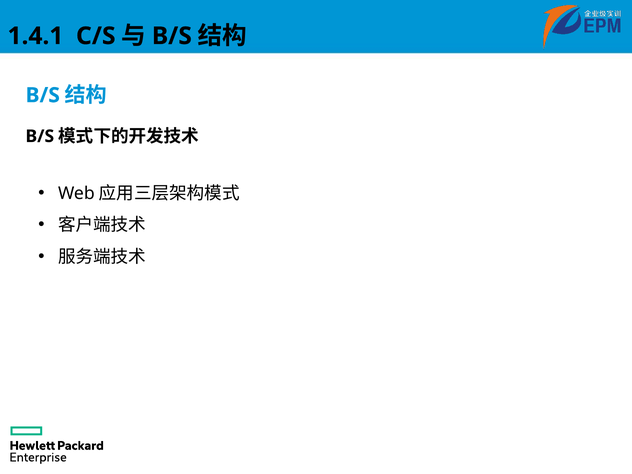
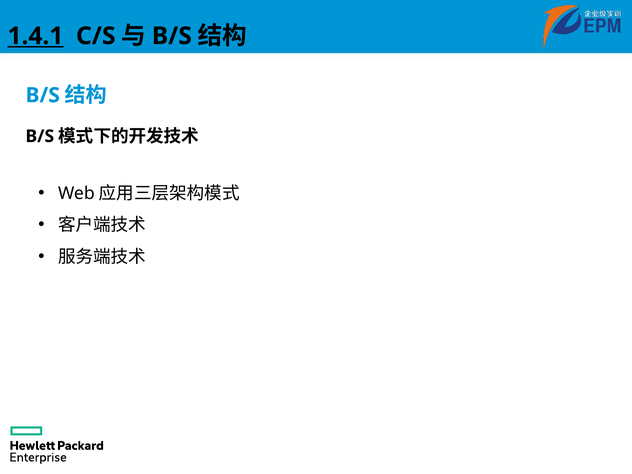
1.4.1 underline: none -> present
